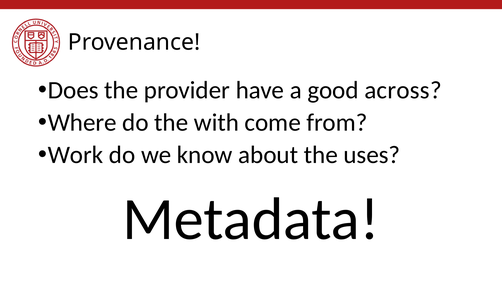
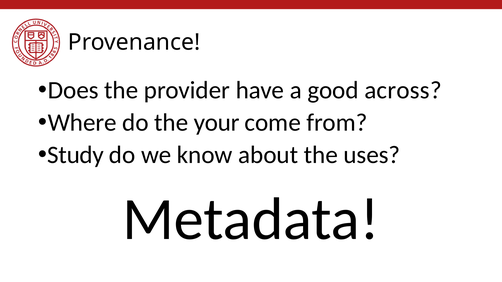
with: with -> your
Work: Work -> Study
